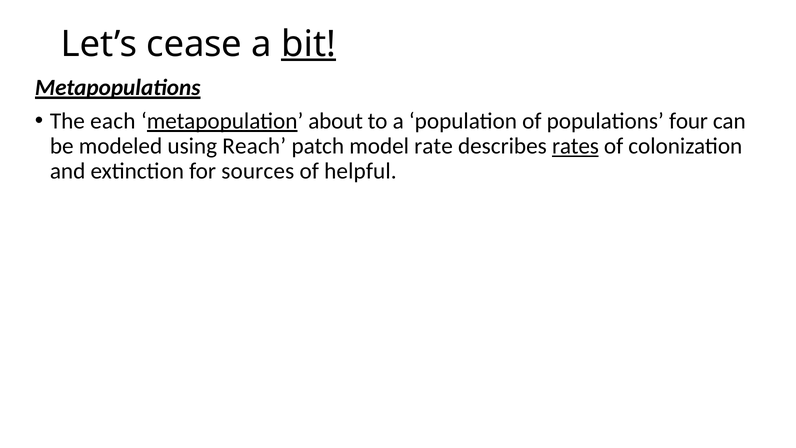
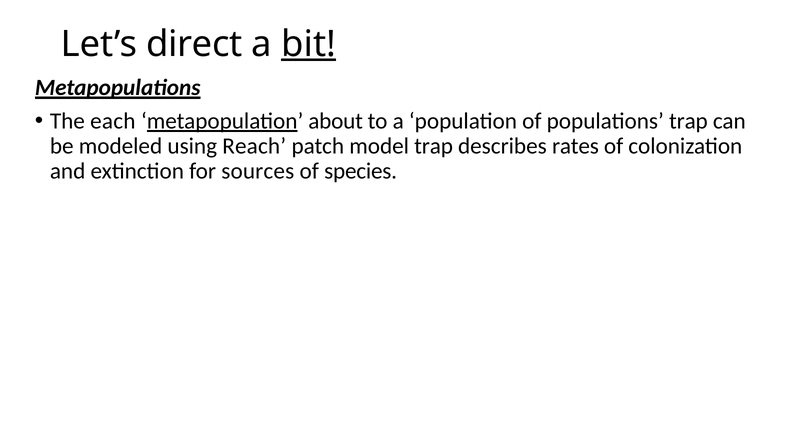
cease: cease -> direct
populations four: four -> trap
model rate: rate -> trap
rates underline: present -> none
of helpful: helpful -> species
